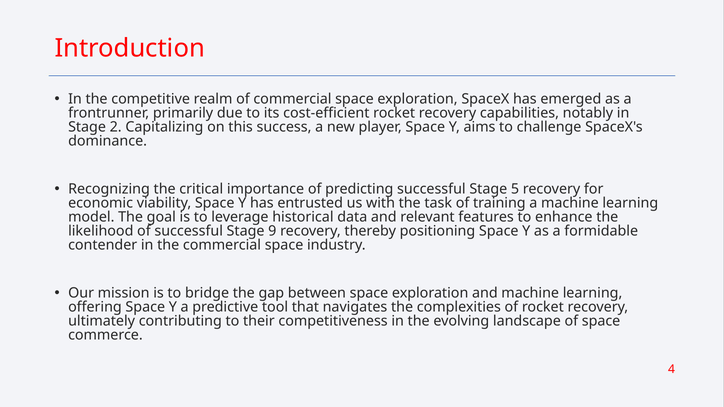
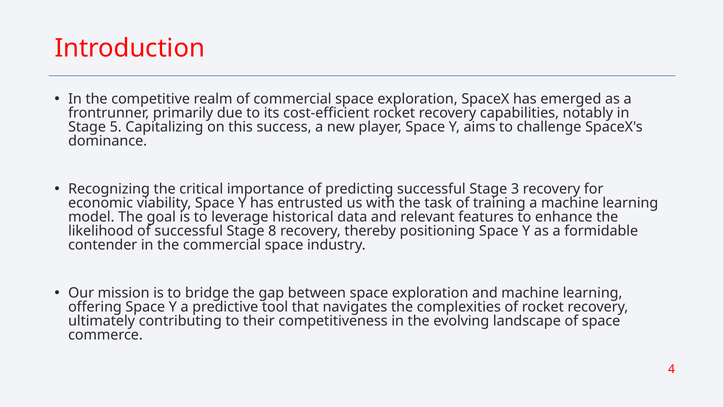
2: 2 -> 5
5: 5 -> 3
9: 9 -> 8
